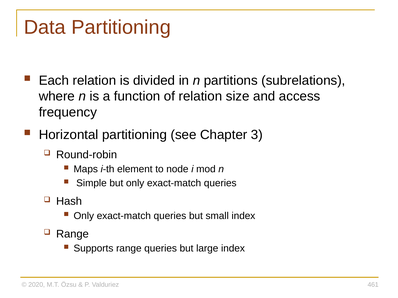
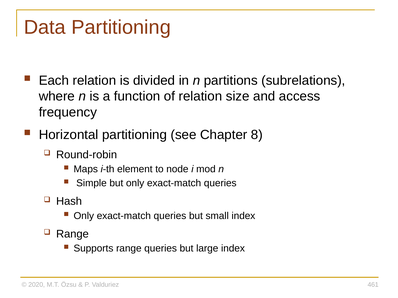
3: 3 -> 8
